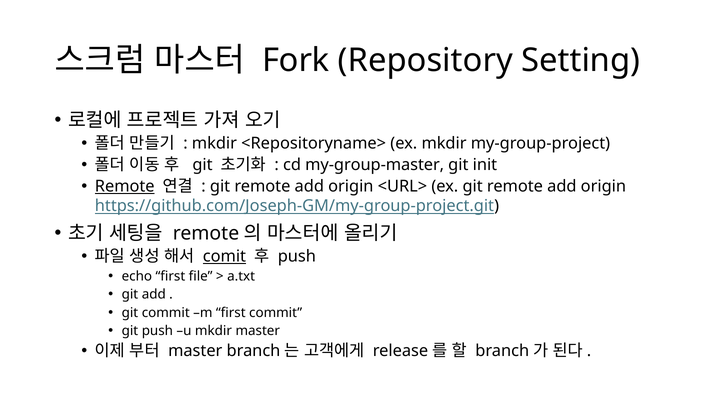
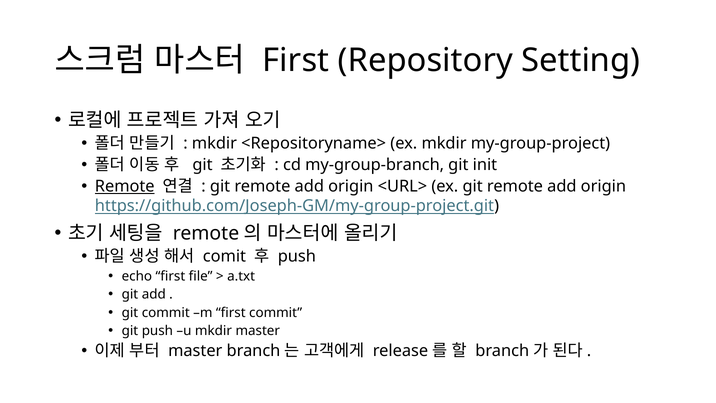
Fork at (296, 60): Fork -> First
my-group-master: my-group-master -> my-group-branch
comit underline: present -> none
